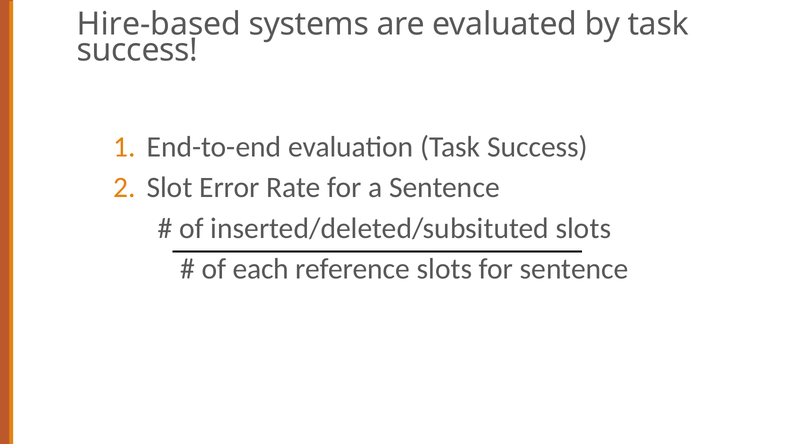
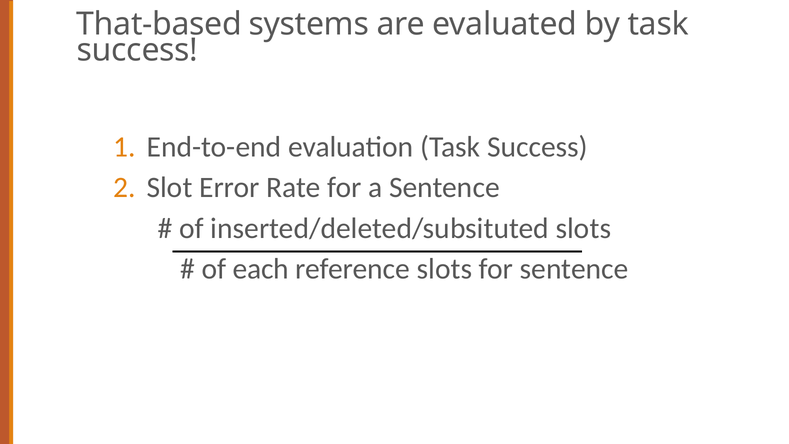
Hire-based: Hire-based -> That-based
